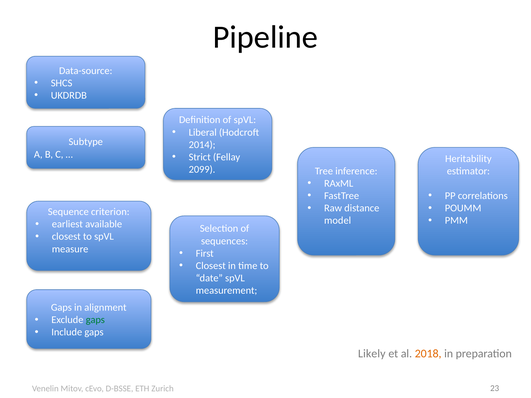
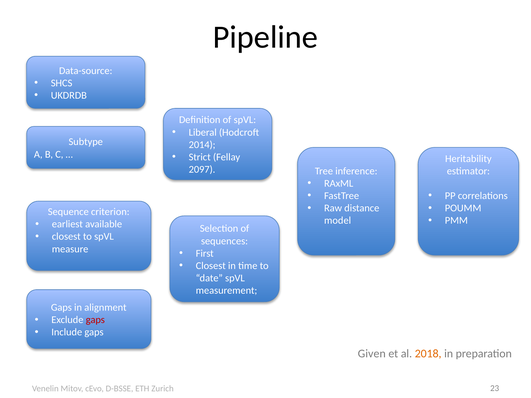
2099: 2099 -> 2097
gaps at (95, 320) colour: green -> red
Likely: Likely -> Given
